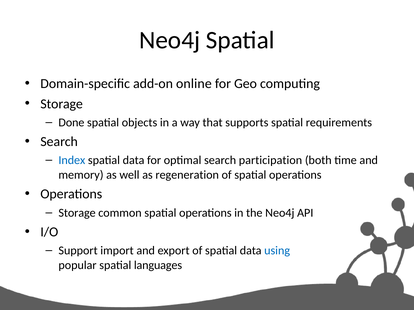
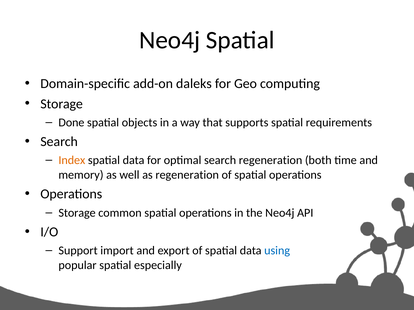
online: online -> daleks
Index colour: blue -> orange
search participation: participation -> regeneration
languages: languages -> especially
